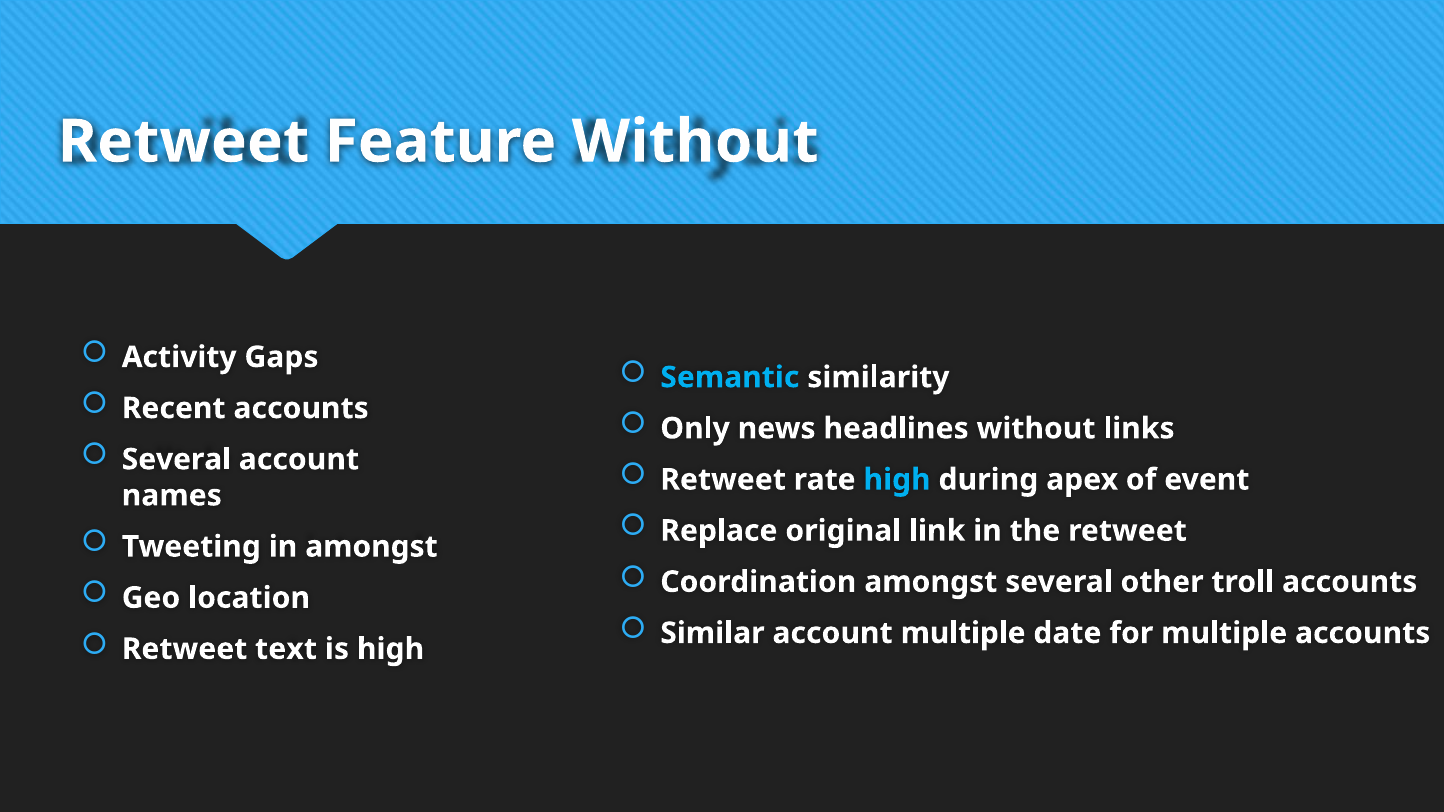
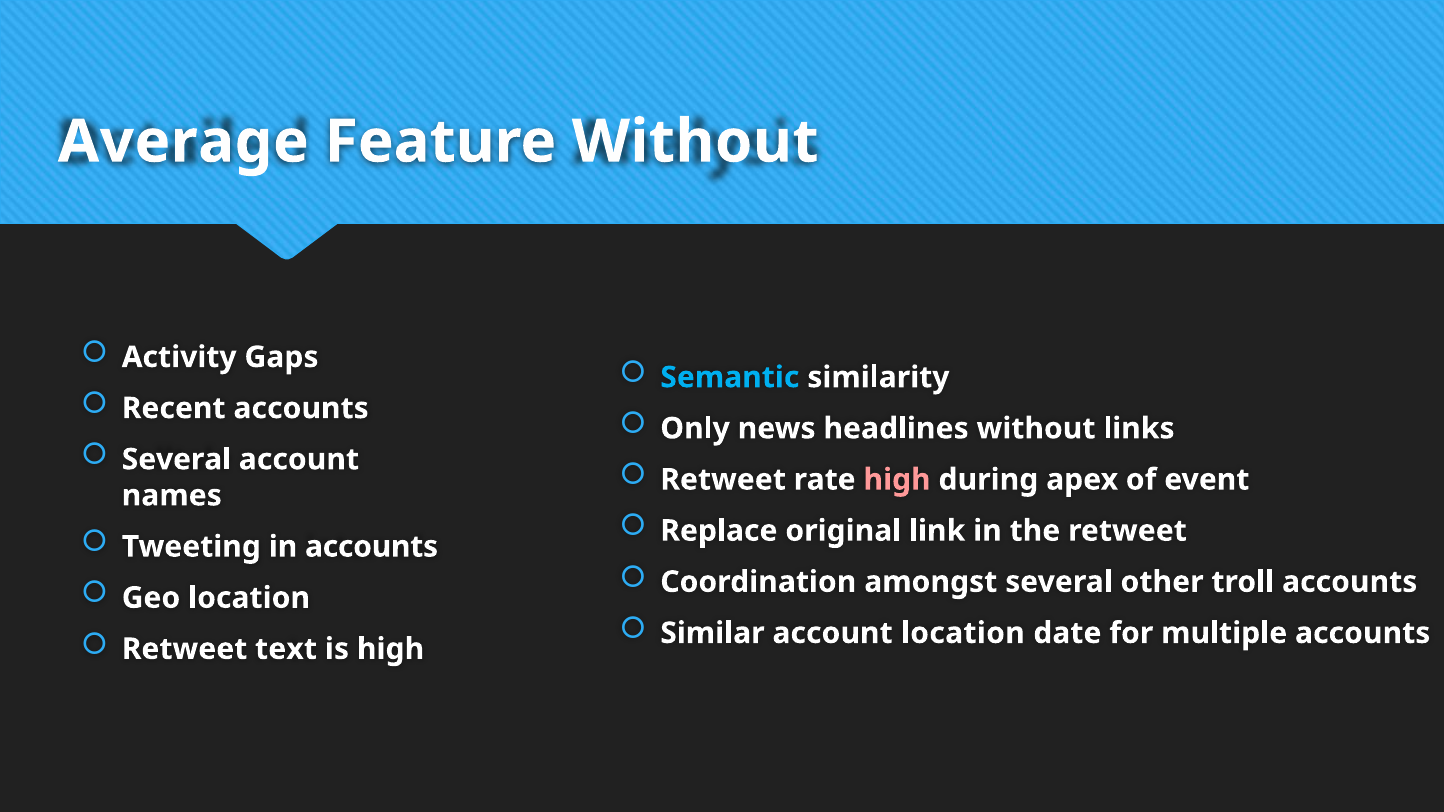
Retweet at (183, 142): Retweet -> Average
high at (897, 480) colour: light blue -> pink
in amongst: amongst -> accounts
account multiple: multiple -> location
